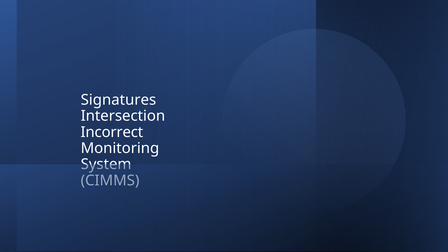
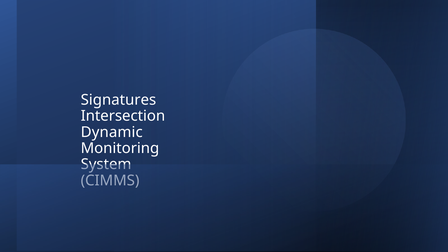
Incorrect: Incorrect -> Dynamic
